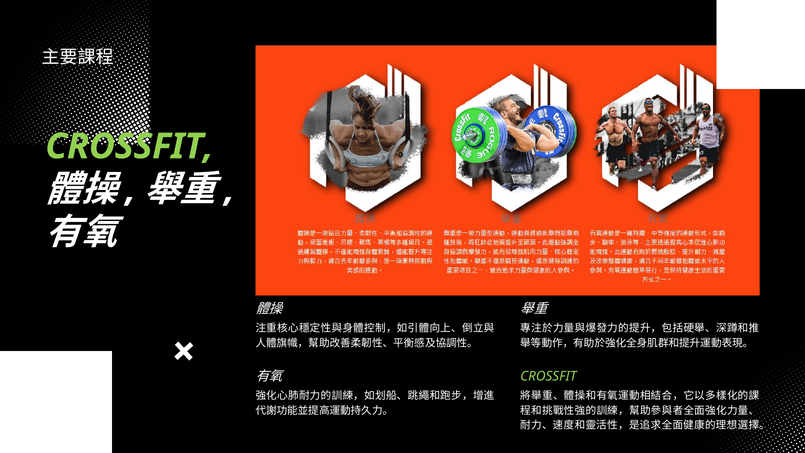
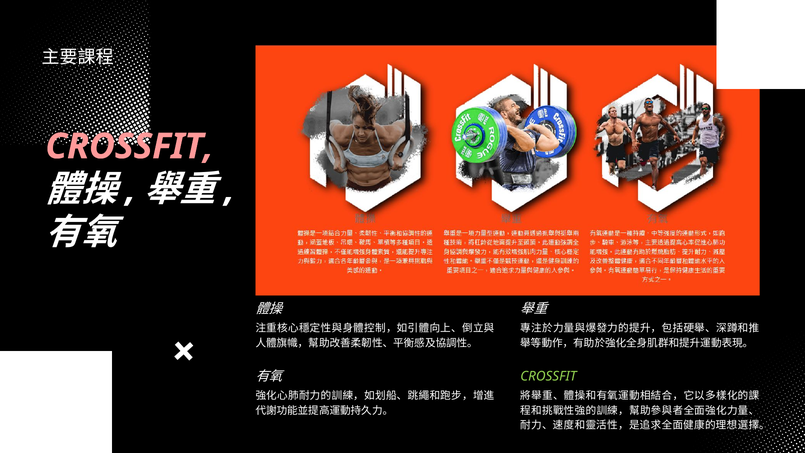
CROSSFIT at (129, 146) colour: light green -> pink
